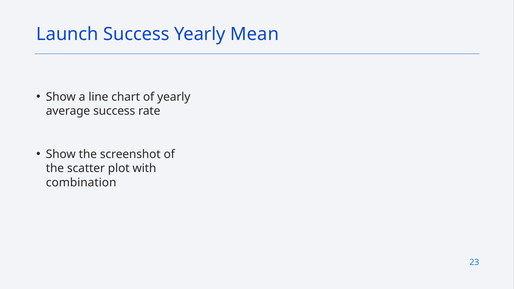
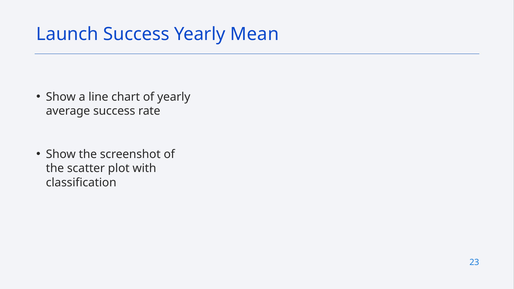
combination: combination -> classification
